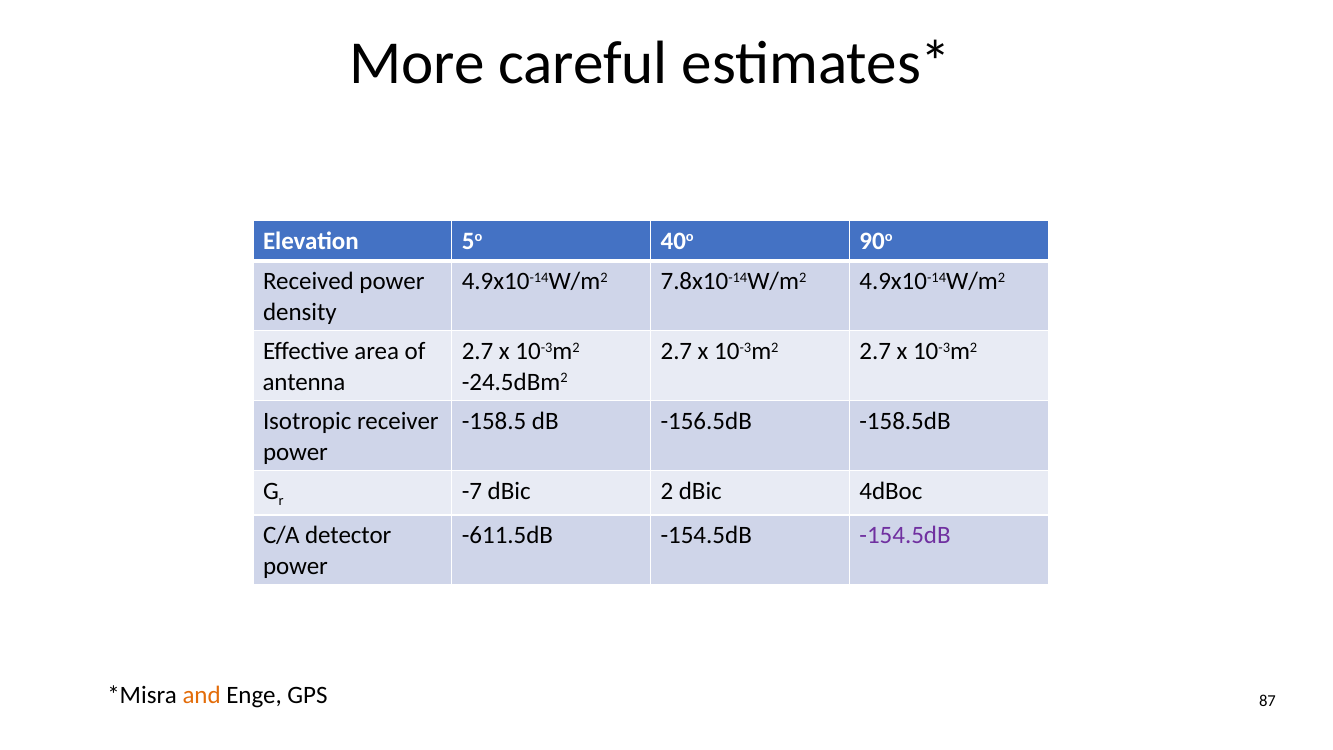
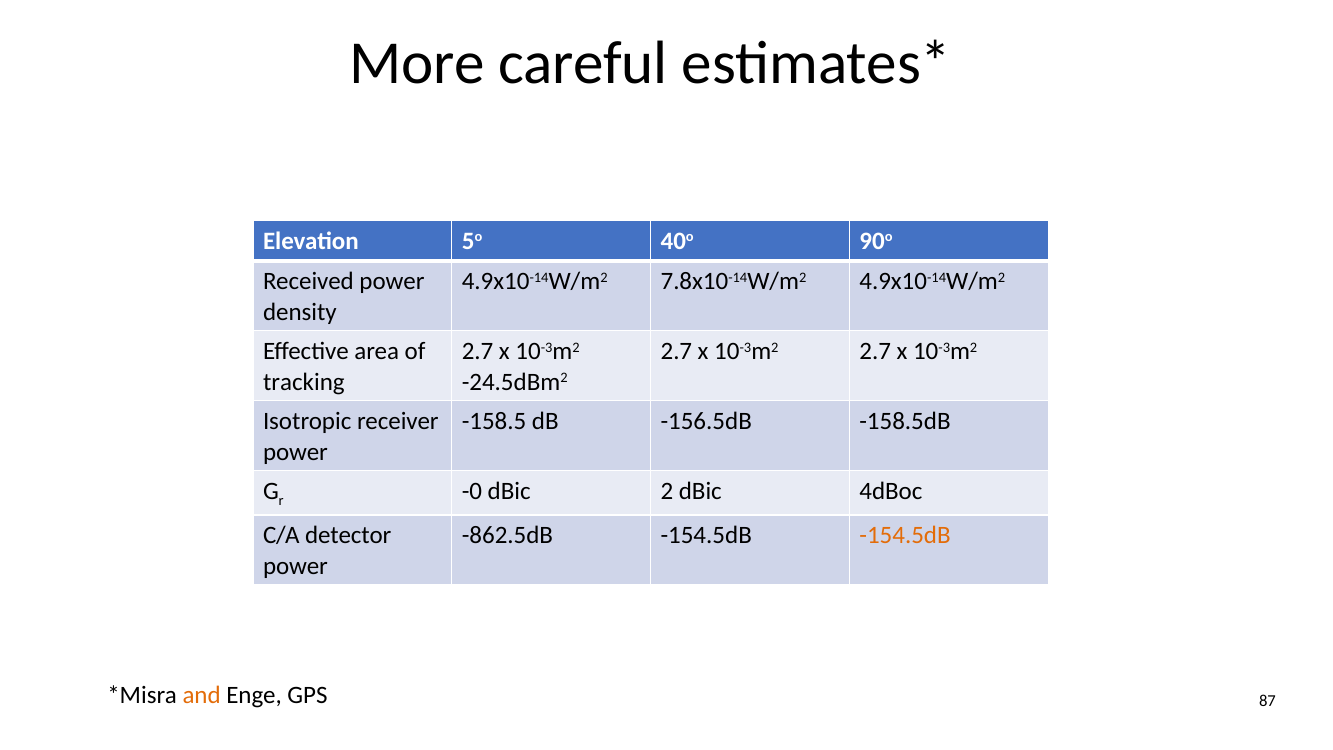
antenna: antenna -> tracking
-7: -7 -> -0
-611.5dB: -611.5dB -> -862.5dB
-154.5dB at (905, 535) colour: purple -> orange
